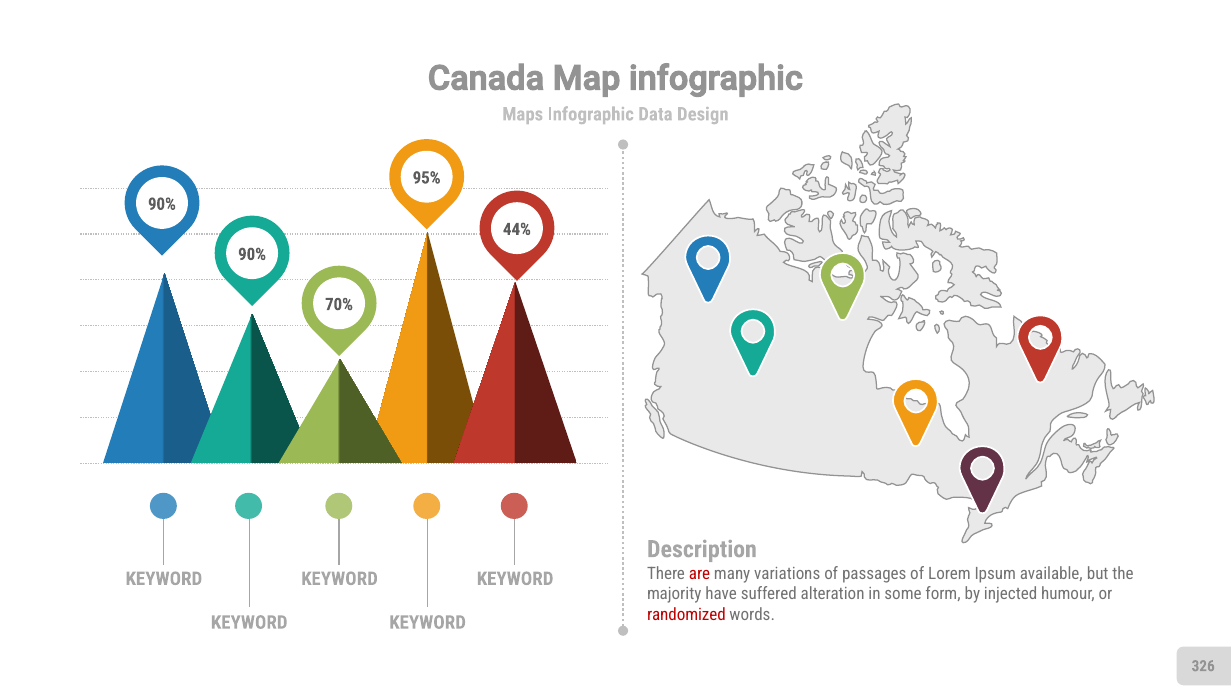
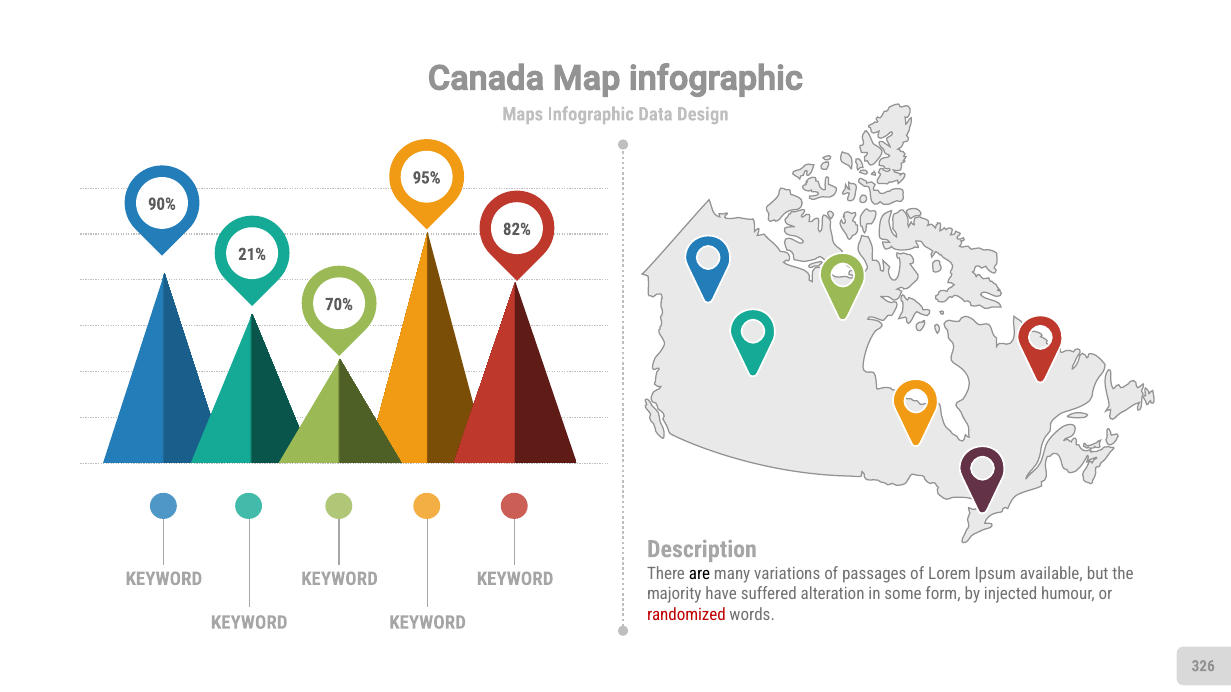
44%: 44% -> 82%
90% at (252, 255): 90% -> 21%
are colour: red -> black
